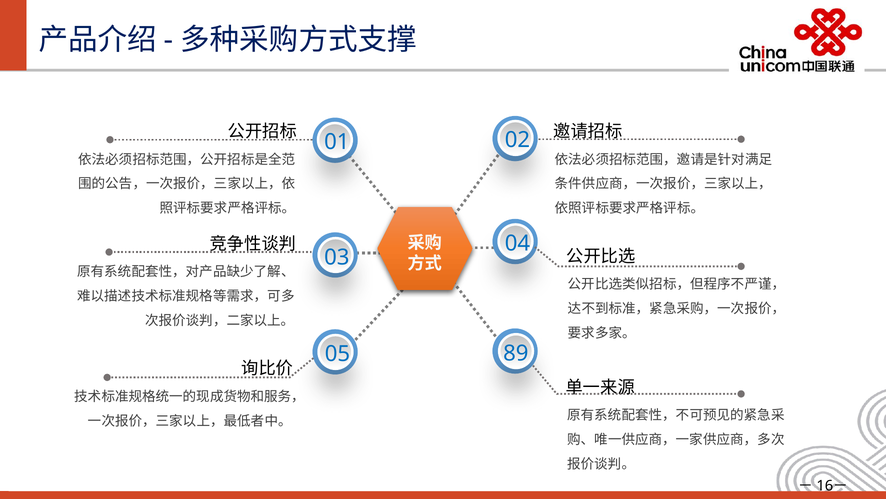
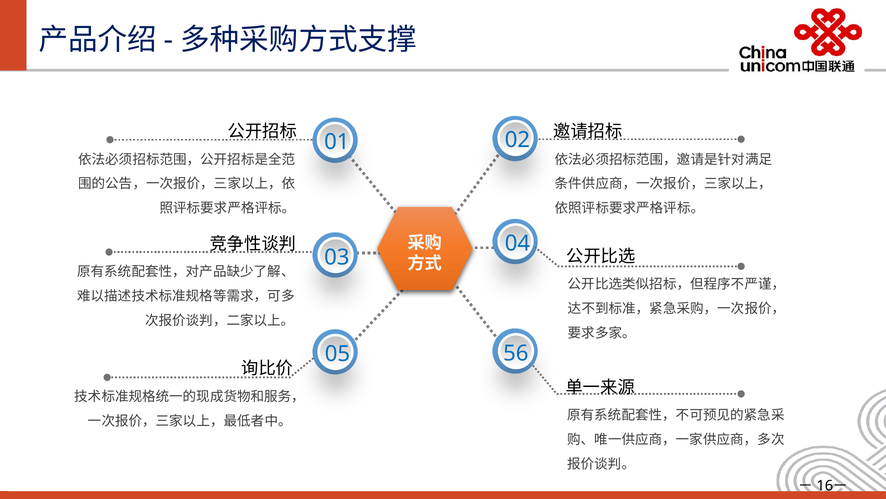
89: 89 -> 56
